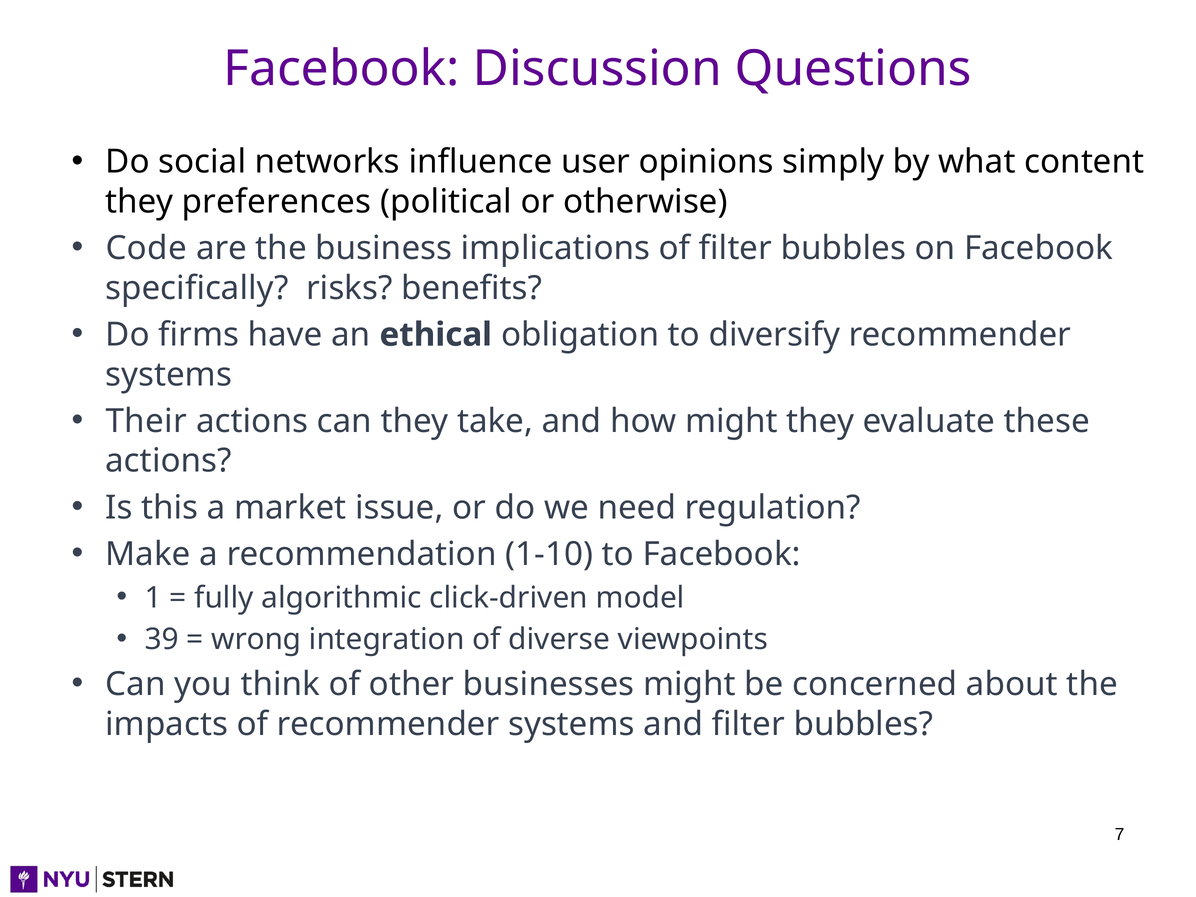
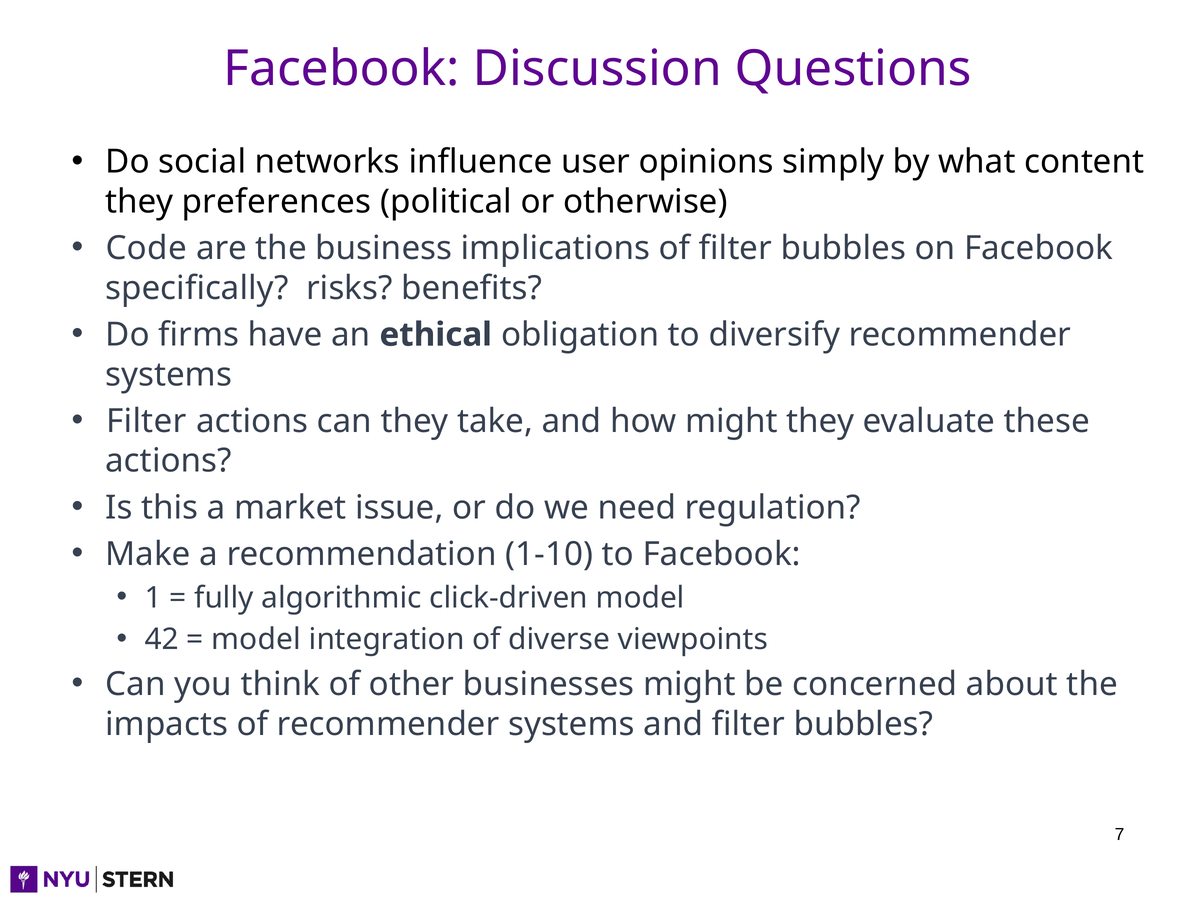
Their at (146, 421): Their -> Filter
39: 39 -> 42
wrong at (256, 640): wrong -> model
